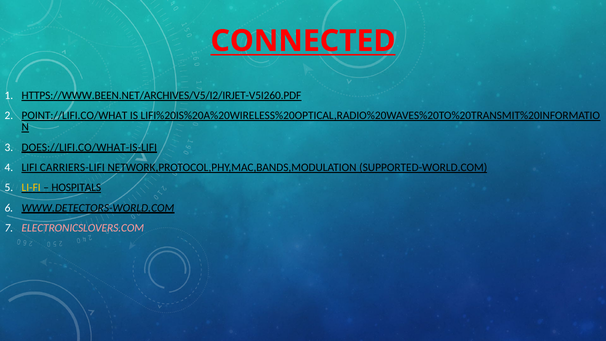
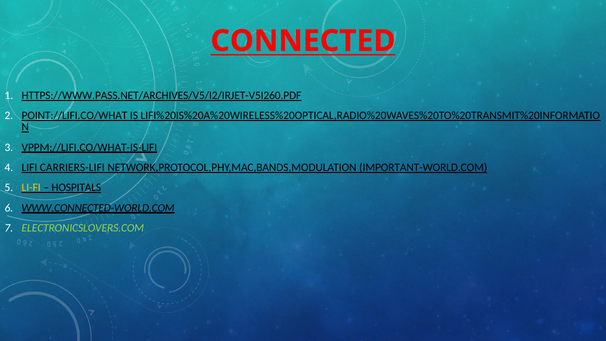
HTTPS://WWW.BEEN.NET/ARCHIVES/V5/I2/IRJET-V5I260.PDF: HTTPS://WWW.BEEN.NET/ARCHIVES/V5/I2/IRJET-V5I260.PDF -> HTTPS://WWW.PASS.NET/ARCHIVES/V5/I2/IRJET-V5I260.PDF
DOES://LIFI.CO/WHAT-IS-LIFI: DOES://LIFI.CO/WHAT-IS-LIFI -> VPPM://LIFI.CO/WHAT-IS-LIFI
SUPPORTED-WORLD.COM: SUPPORTED-WORLD.COM -> IMPORTANT-WORLD.COM
WWW.DETECTORS-WORLD.COM: WWW.DETECTORS-WORLD.COM -> WWW.CONNECTED-WORLD.COM
ELECTRONICSLOVERS.COM colour: pink -> light green
